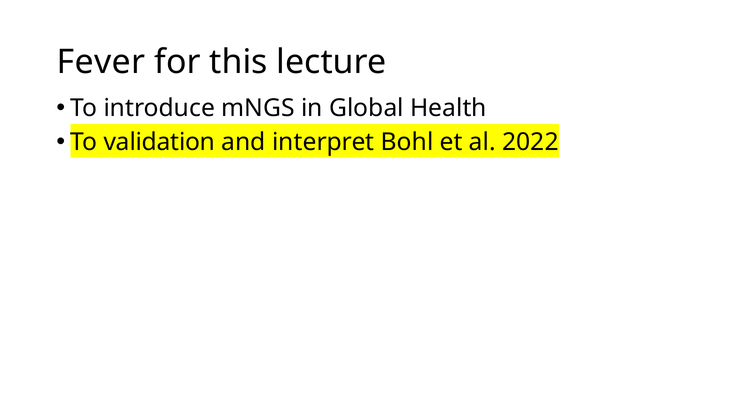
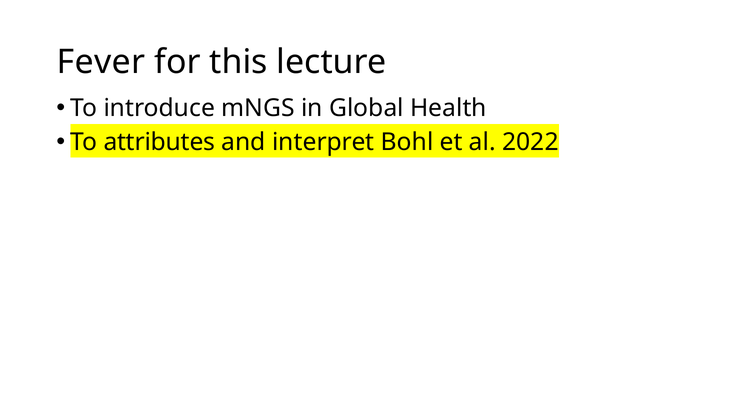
validation: validation -> attributes
